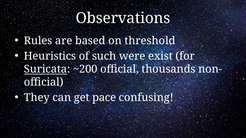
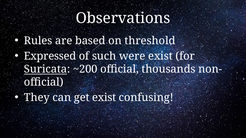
Heuristics: Heuristics -> Expressed
get pace: pace -> exist
